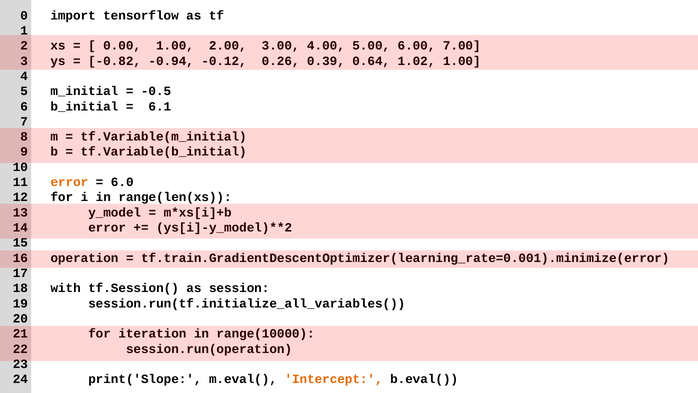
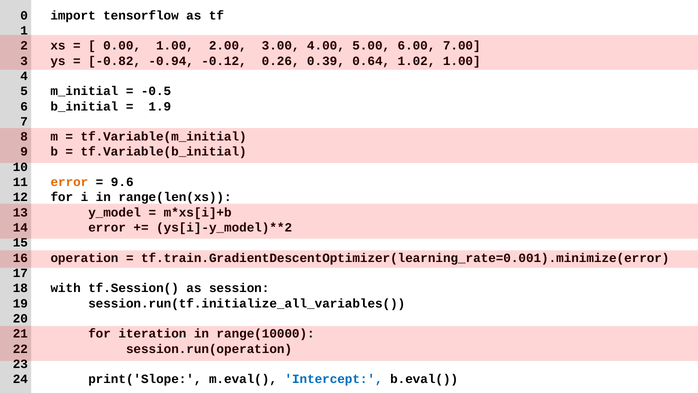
6.1: 6.1 -> 1.9
6.0: 6.0 -> 9.6
Intercept colour: orange -> blue
